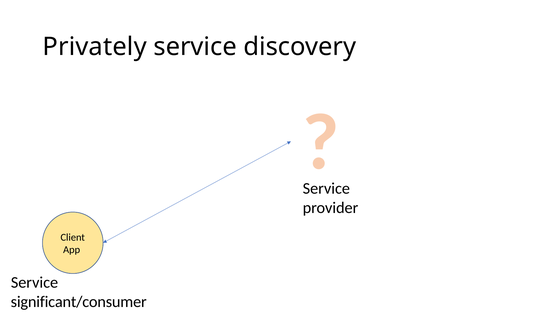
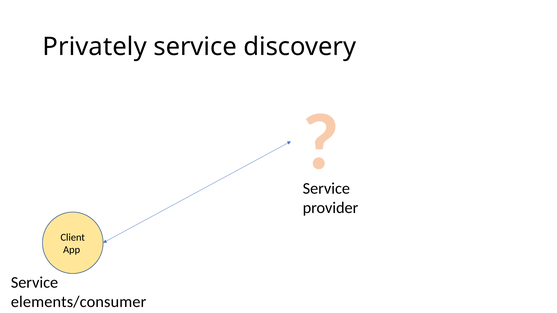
significant/consumer: significant/consumer -> elements/consumer
